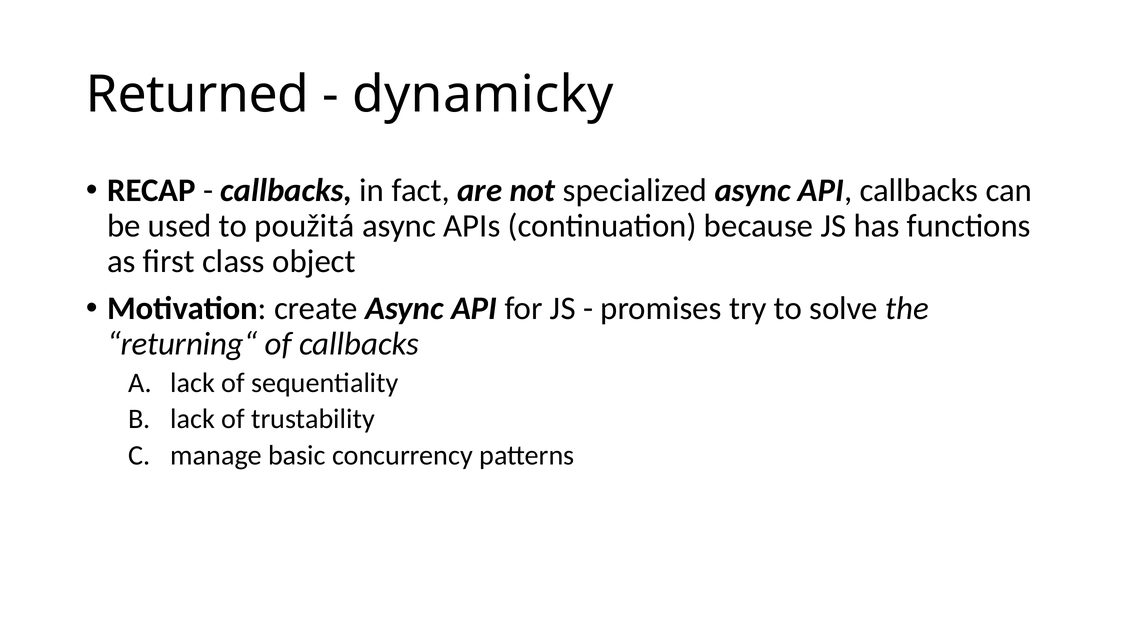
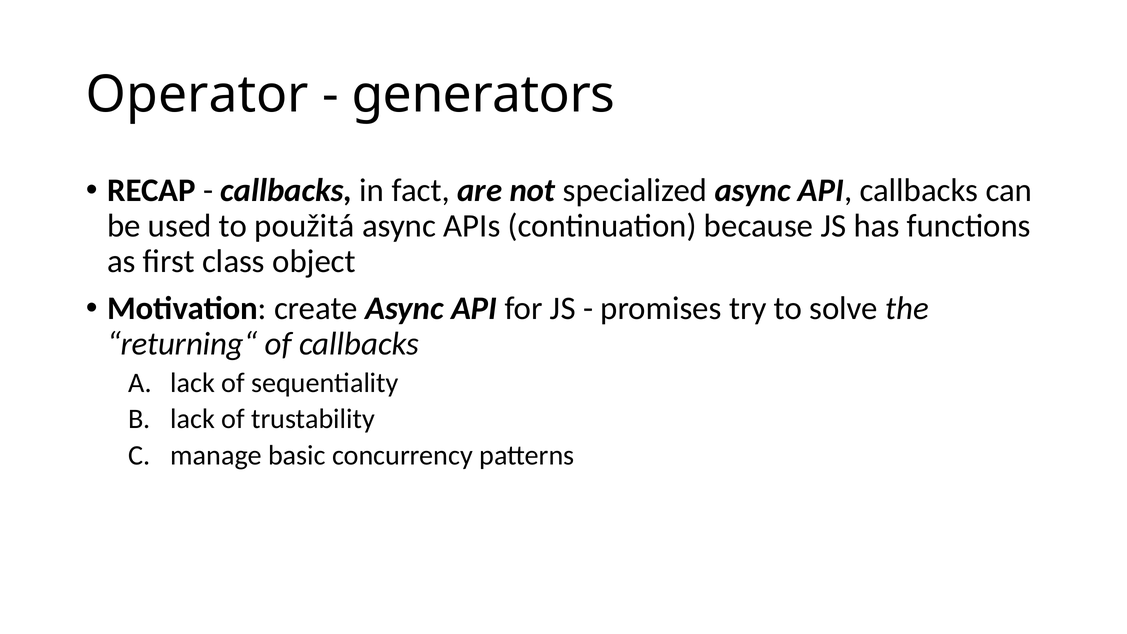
Returned: Returned -> Operator
dynamicky: dynamicky -> generators
